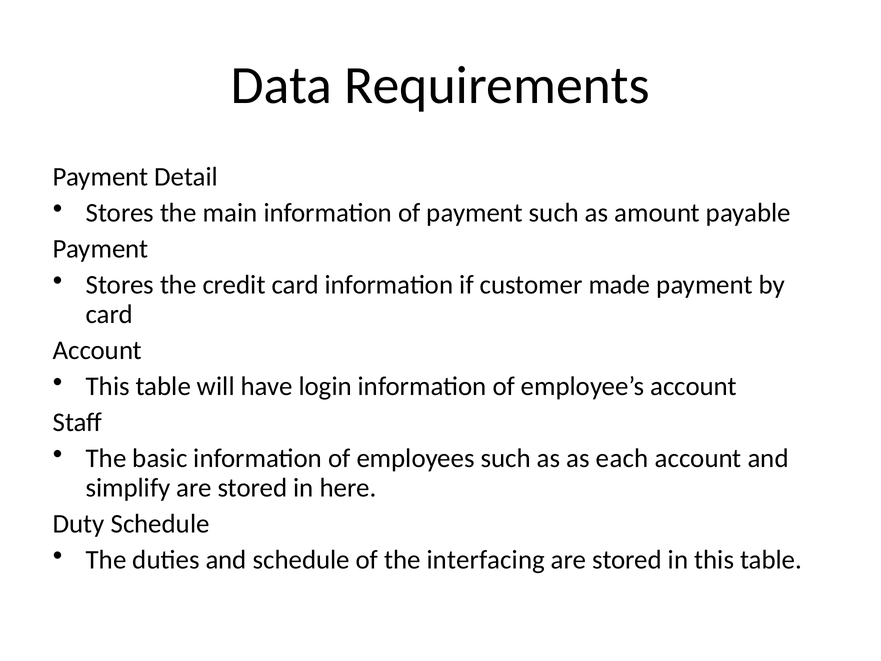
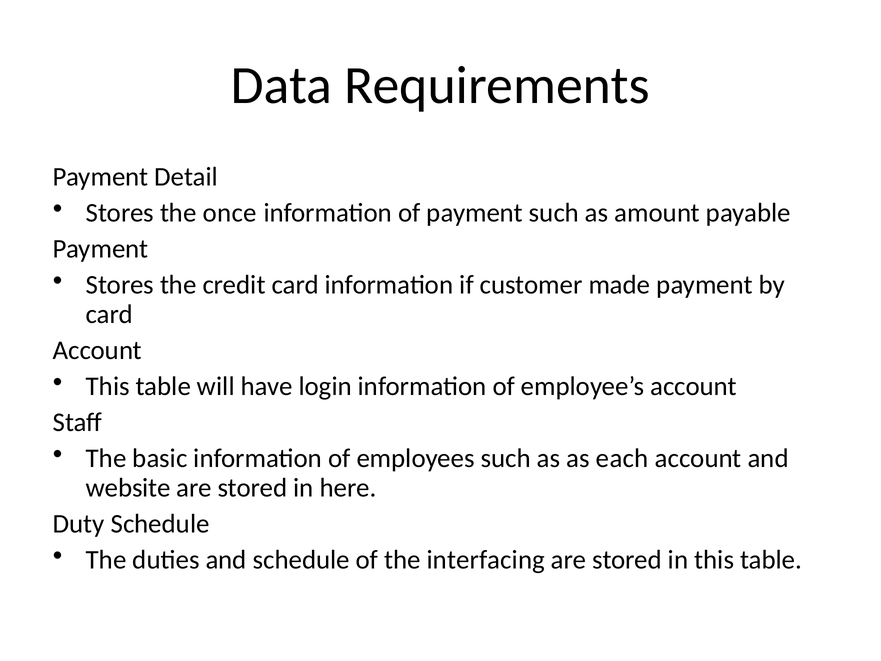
main: main -> once
simplify: simplify -> website
